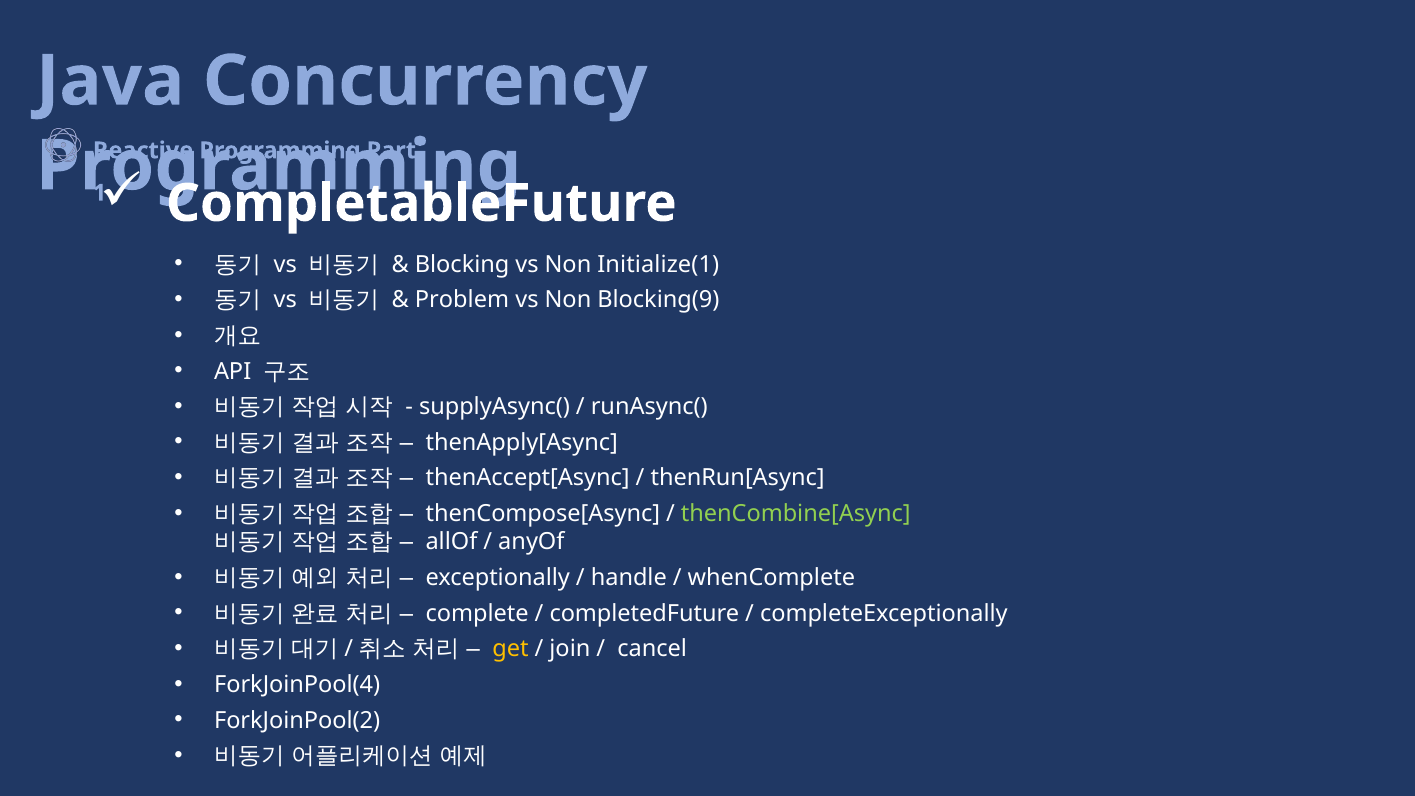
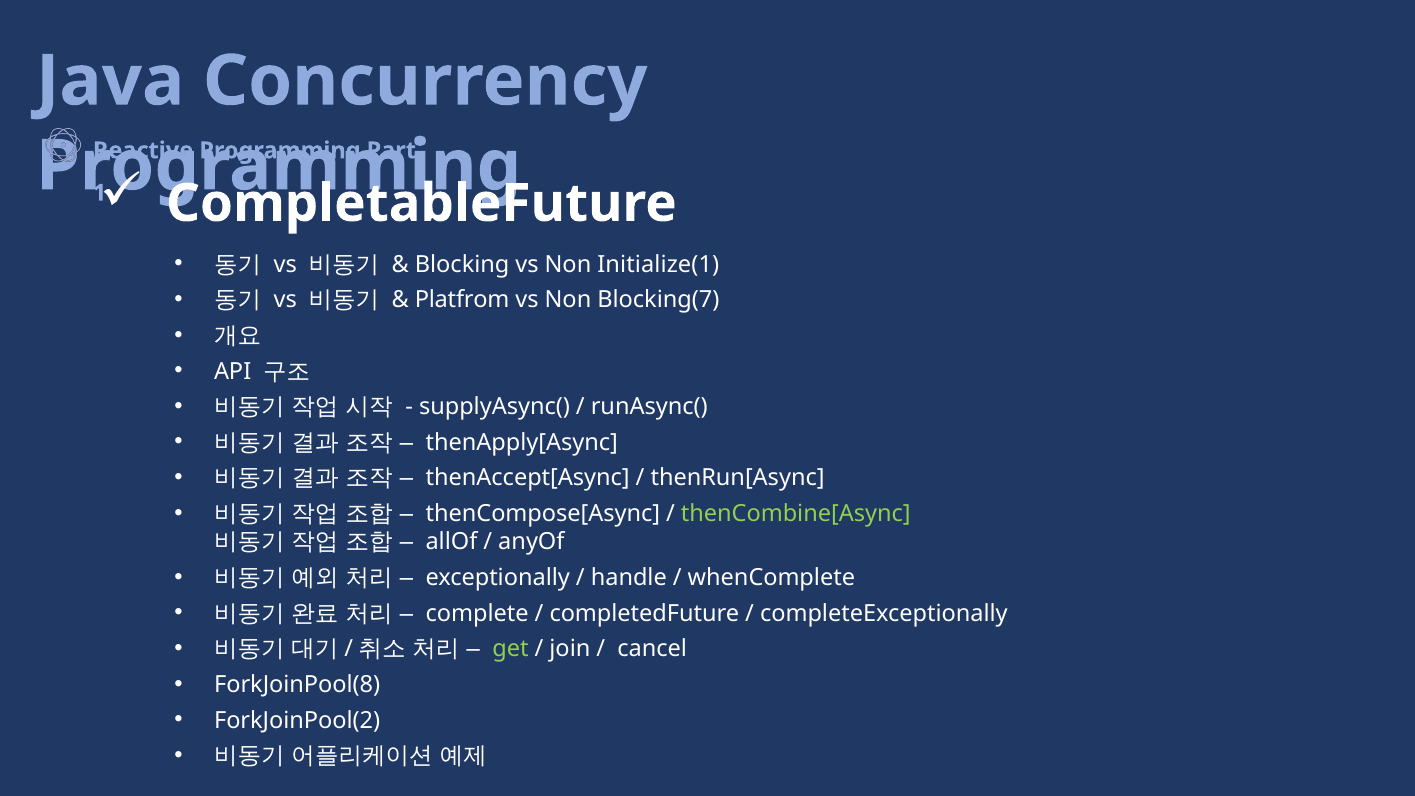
Problem: Problem -> Platfrom
Blocking(9: Blocking(9 -> Blocking(7
get colour: yellow -> light green
ForkJoinPool(4: ForkJoinPool(4 -> ForkJoinPool(8
